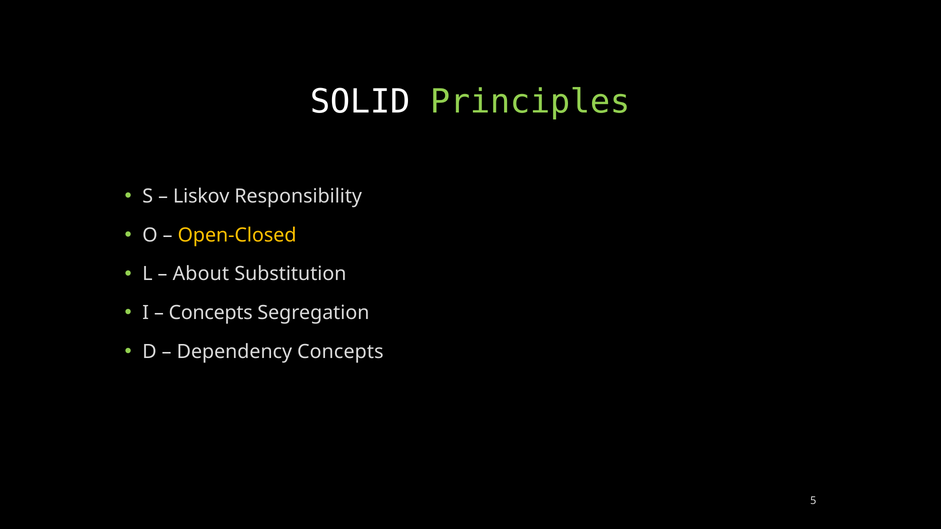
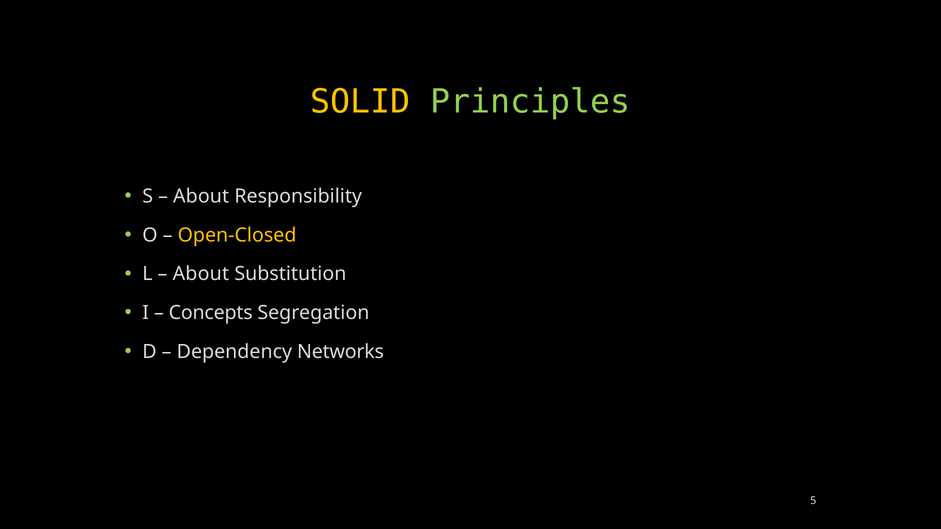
SOLID colour: white -> yellow
Liskov at (201, 196): Liskov -> About
Dependency Concepts: Concepts -> Networks
